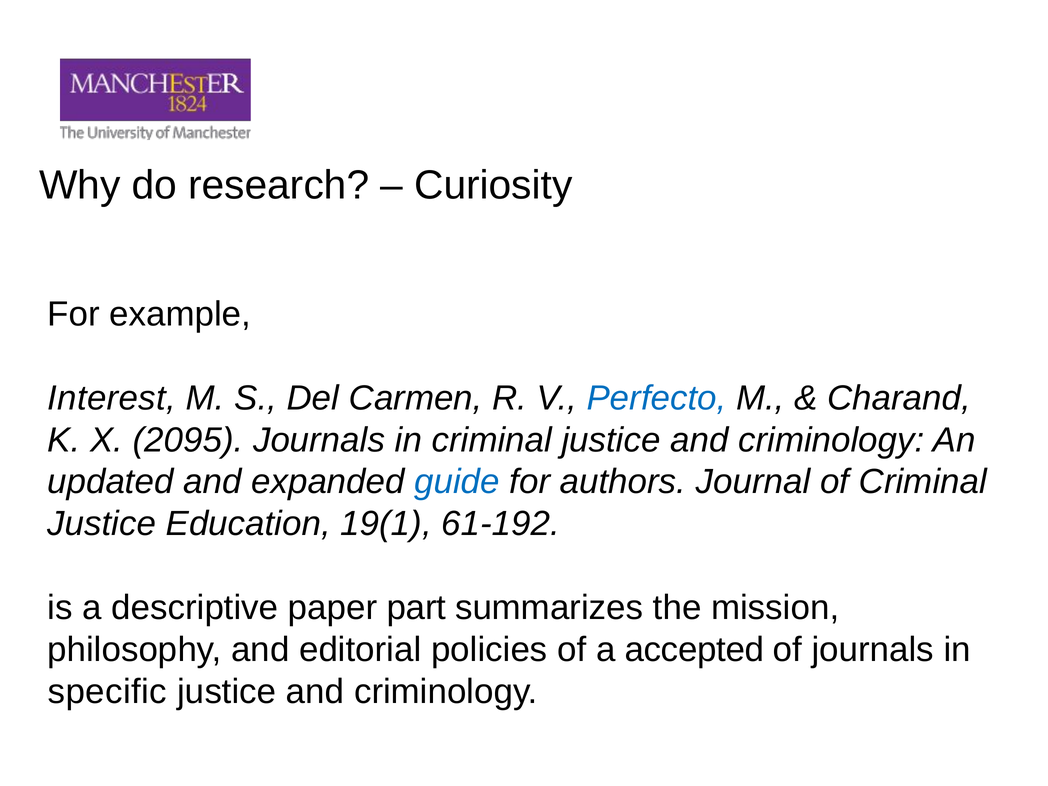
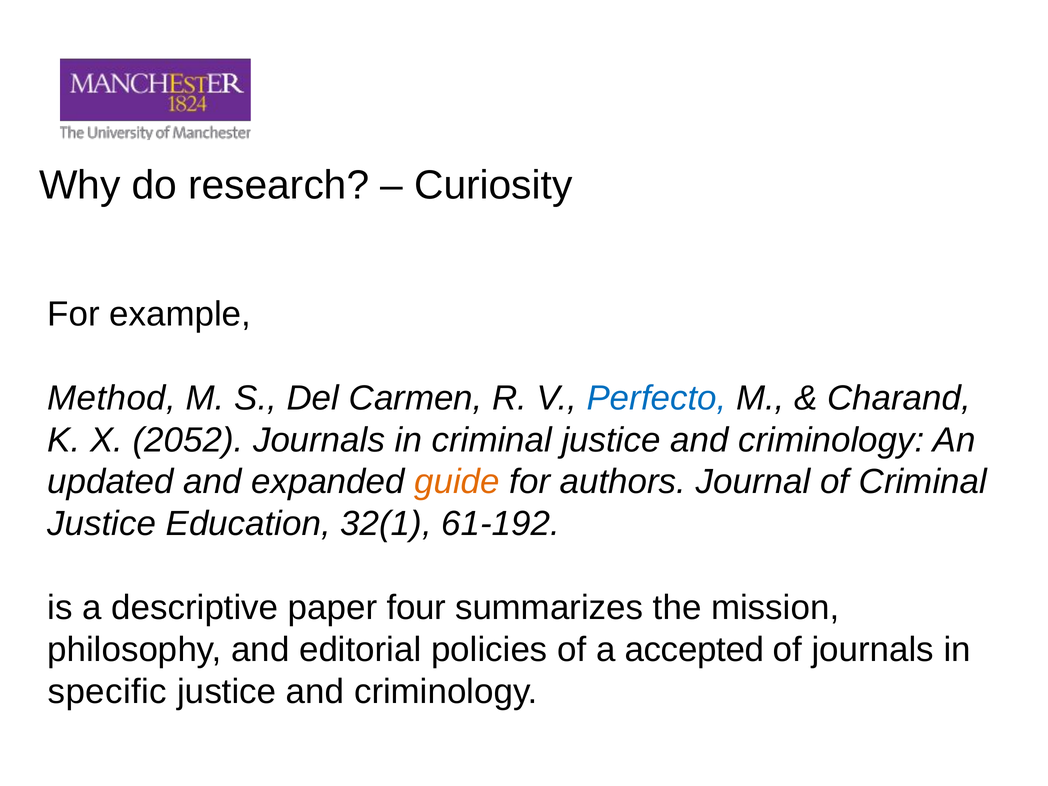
Interest: Interest -> Method
2095: 2095 -> 2052
guide colour: blue -> orange
19(1: 19(1 -> 32(1
part: part -> four
